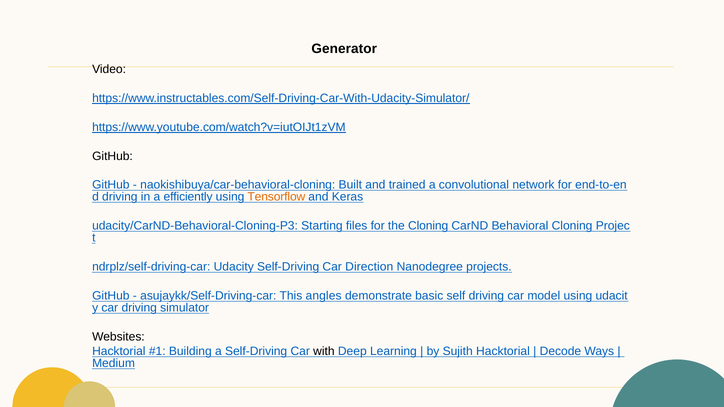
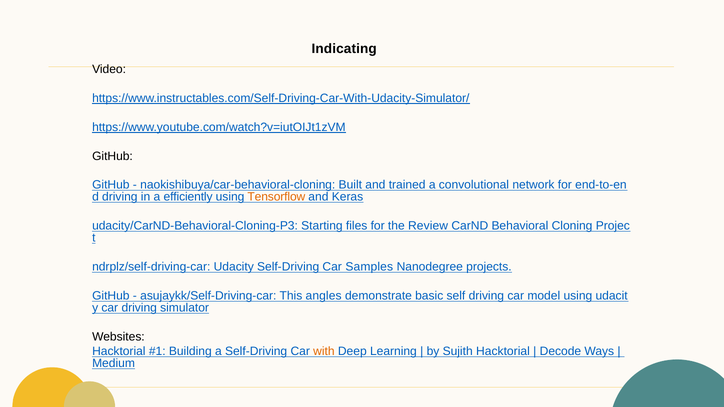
Generator: Generator -> Indicating
the Cloning: Cloning -> Review
Direction: Direction -> Samples
with colour: black -> orange
